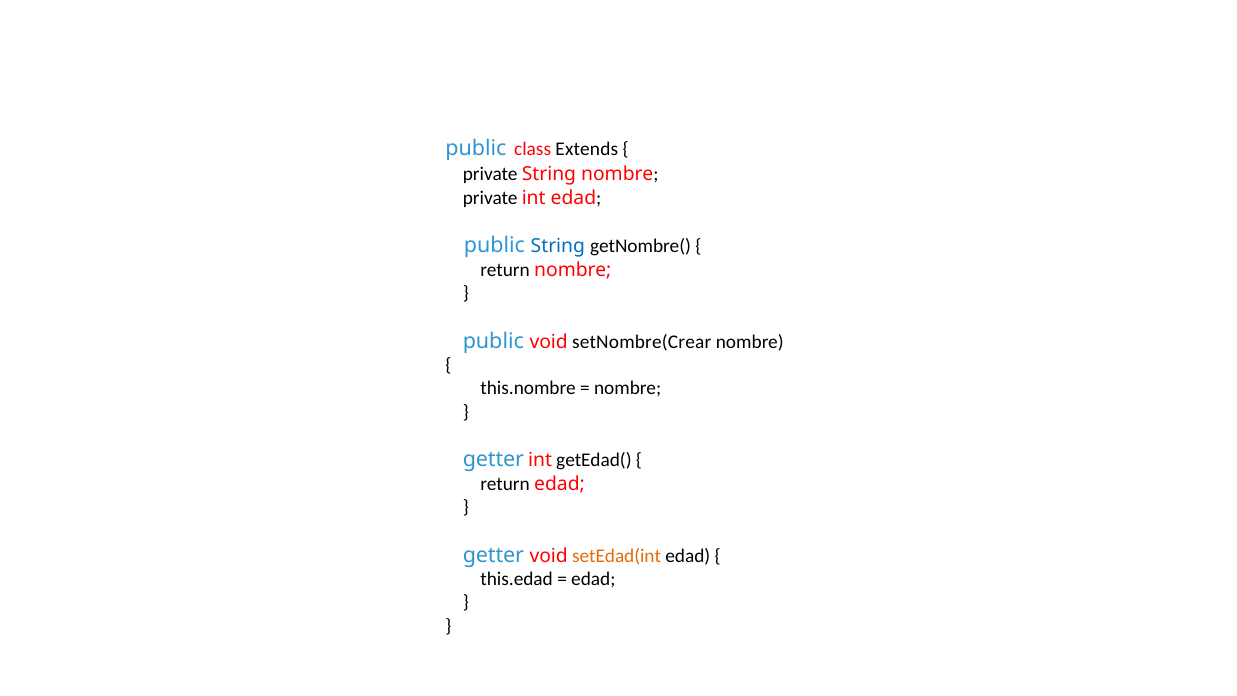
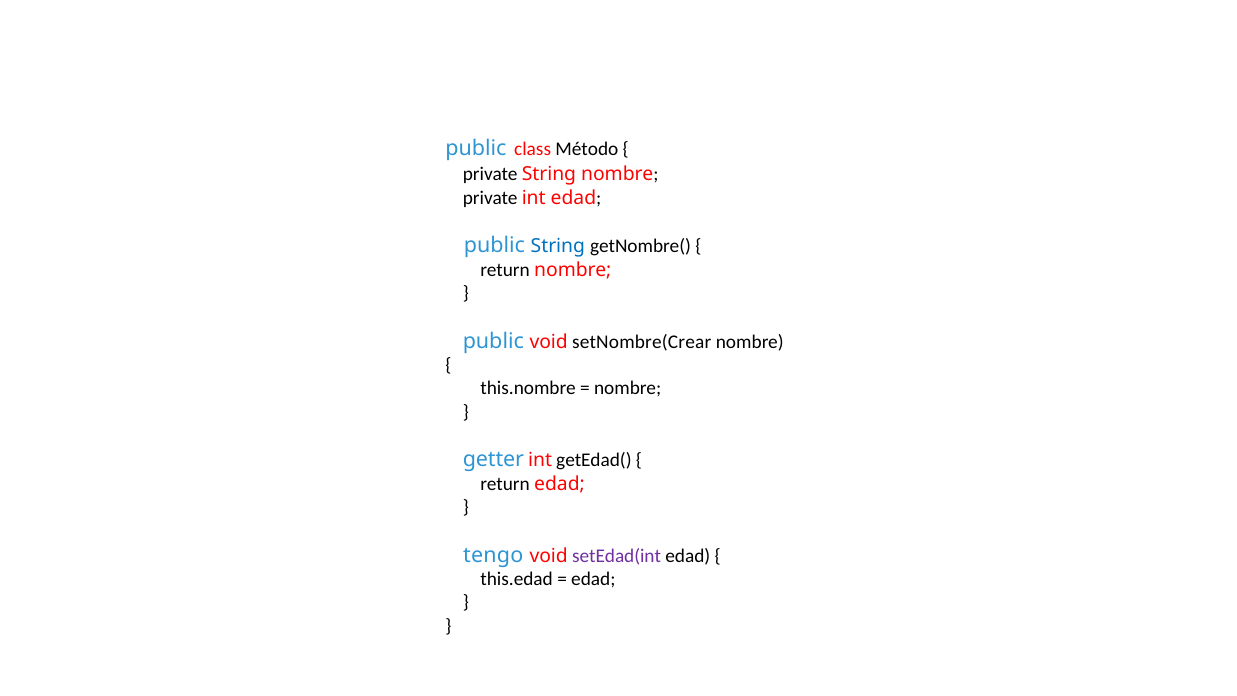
Extends: Extends -> Método
getter at (493, 555): getter -> tengo
setEdad(int colour: orange -> purple
